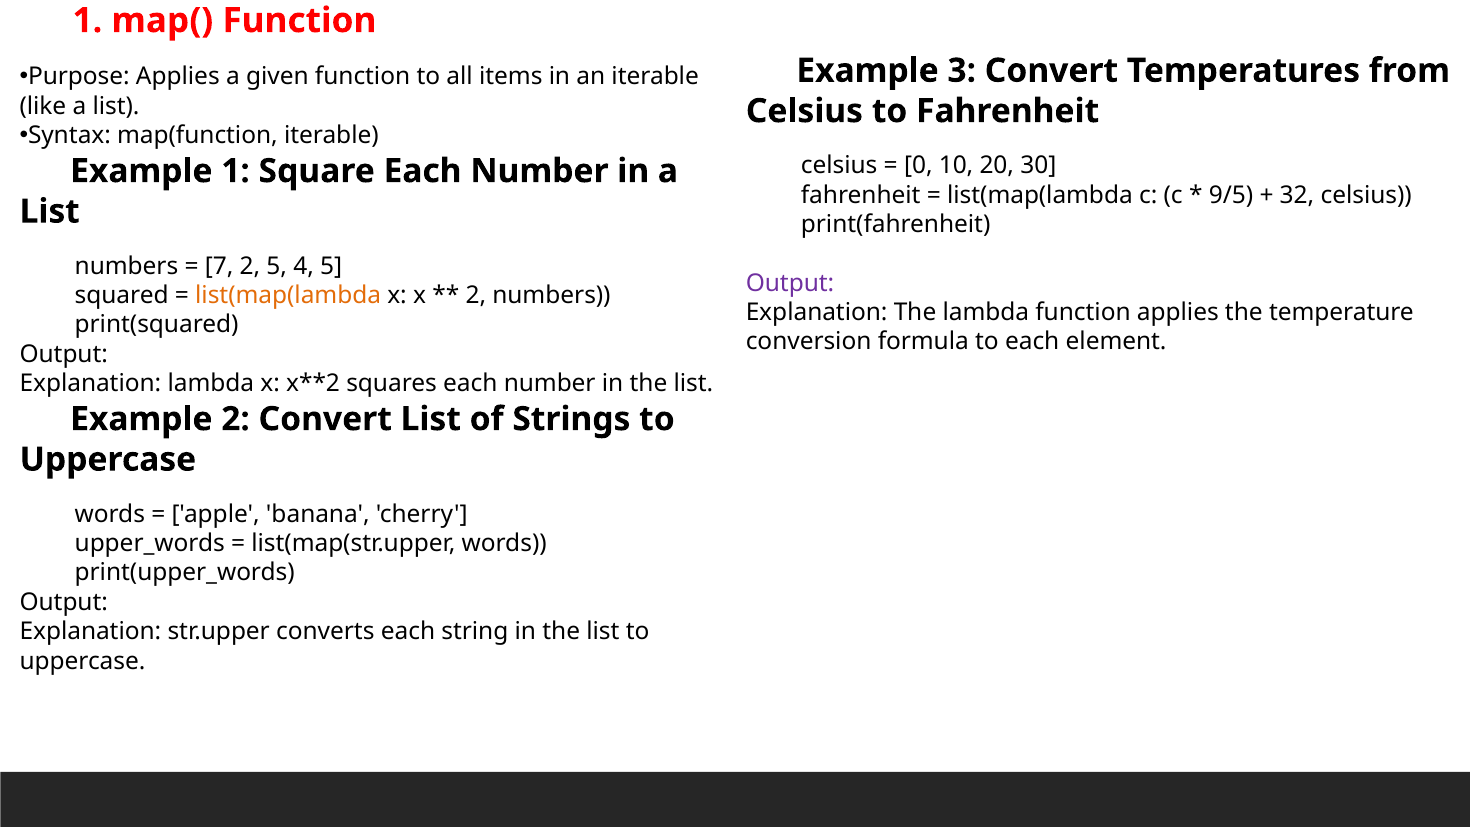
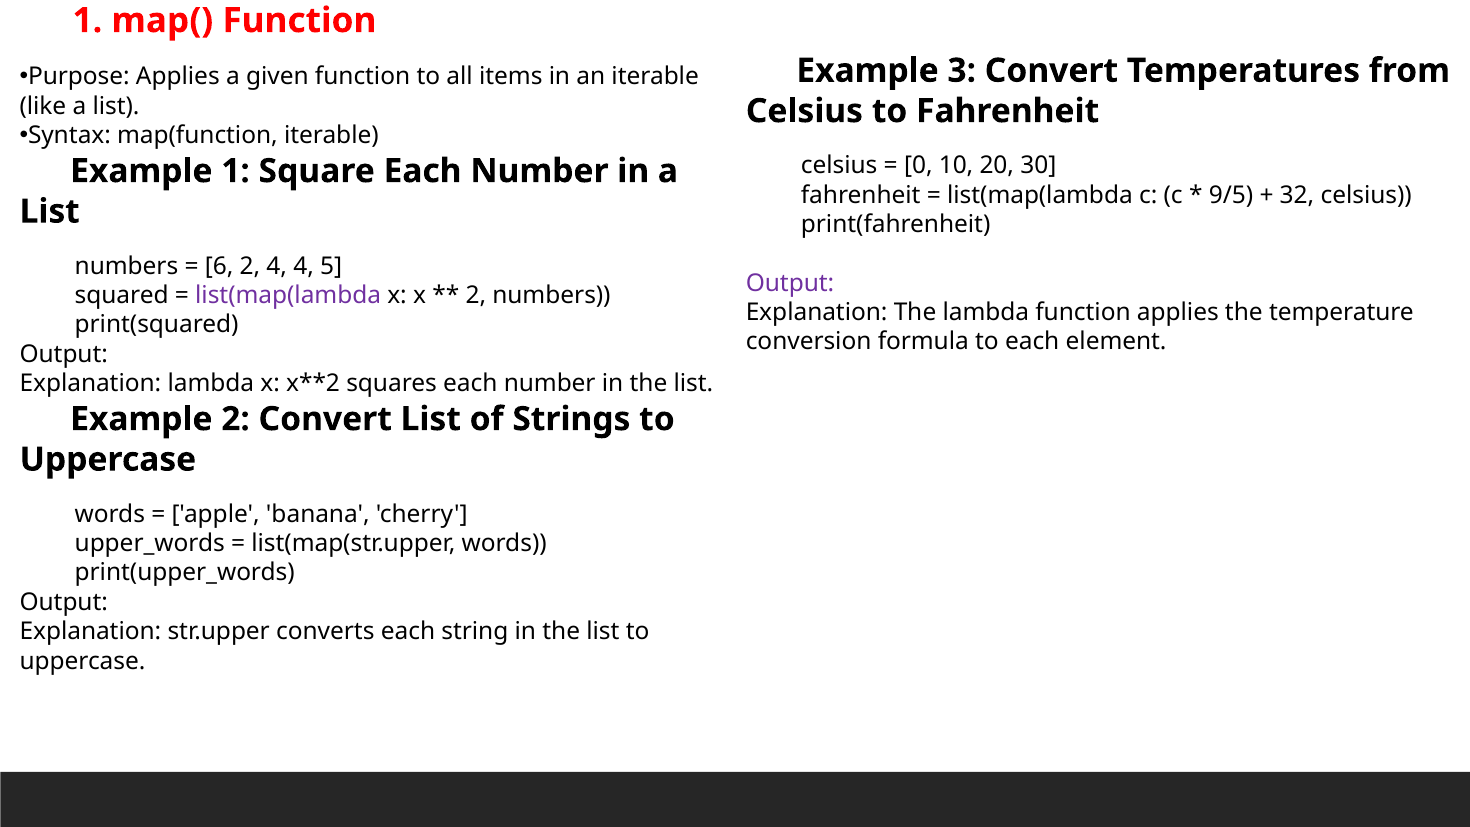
7: 7 -> 6
2 5: 5 -> 4
list(map(lambda at (288, 295) colour: orange -> purple
